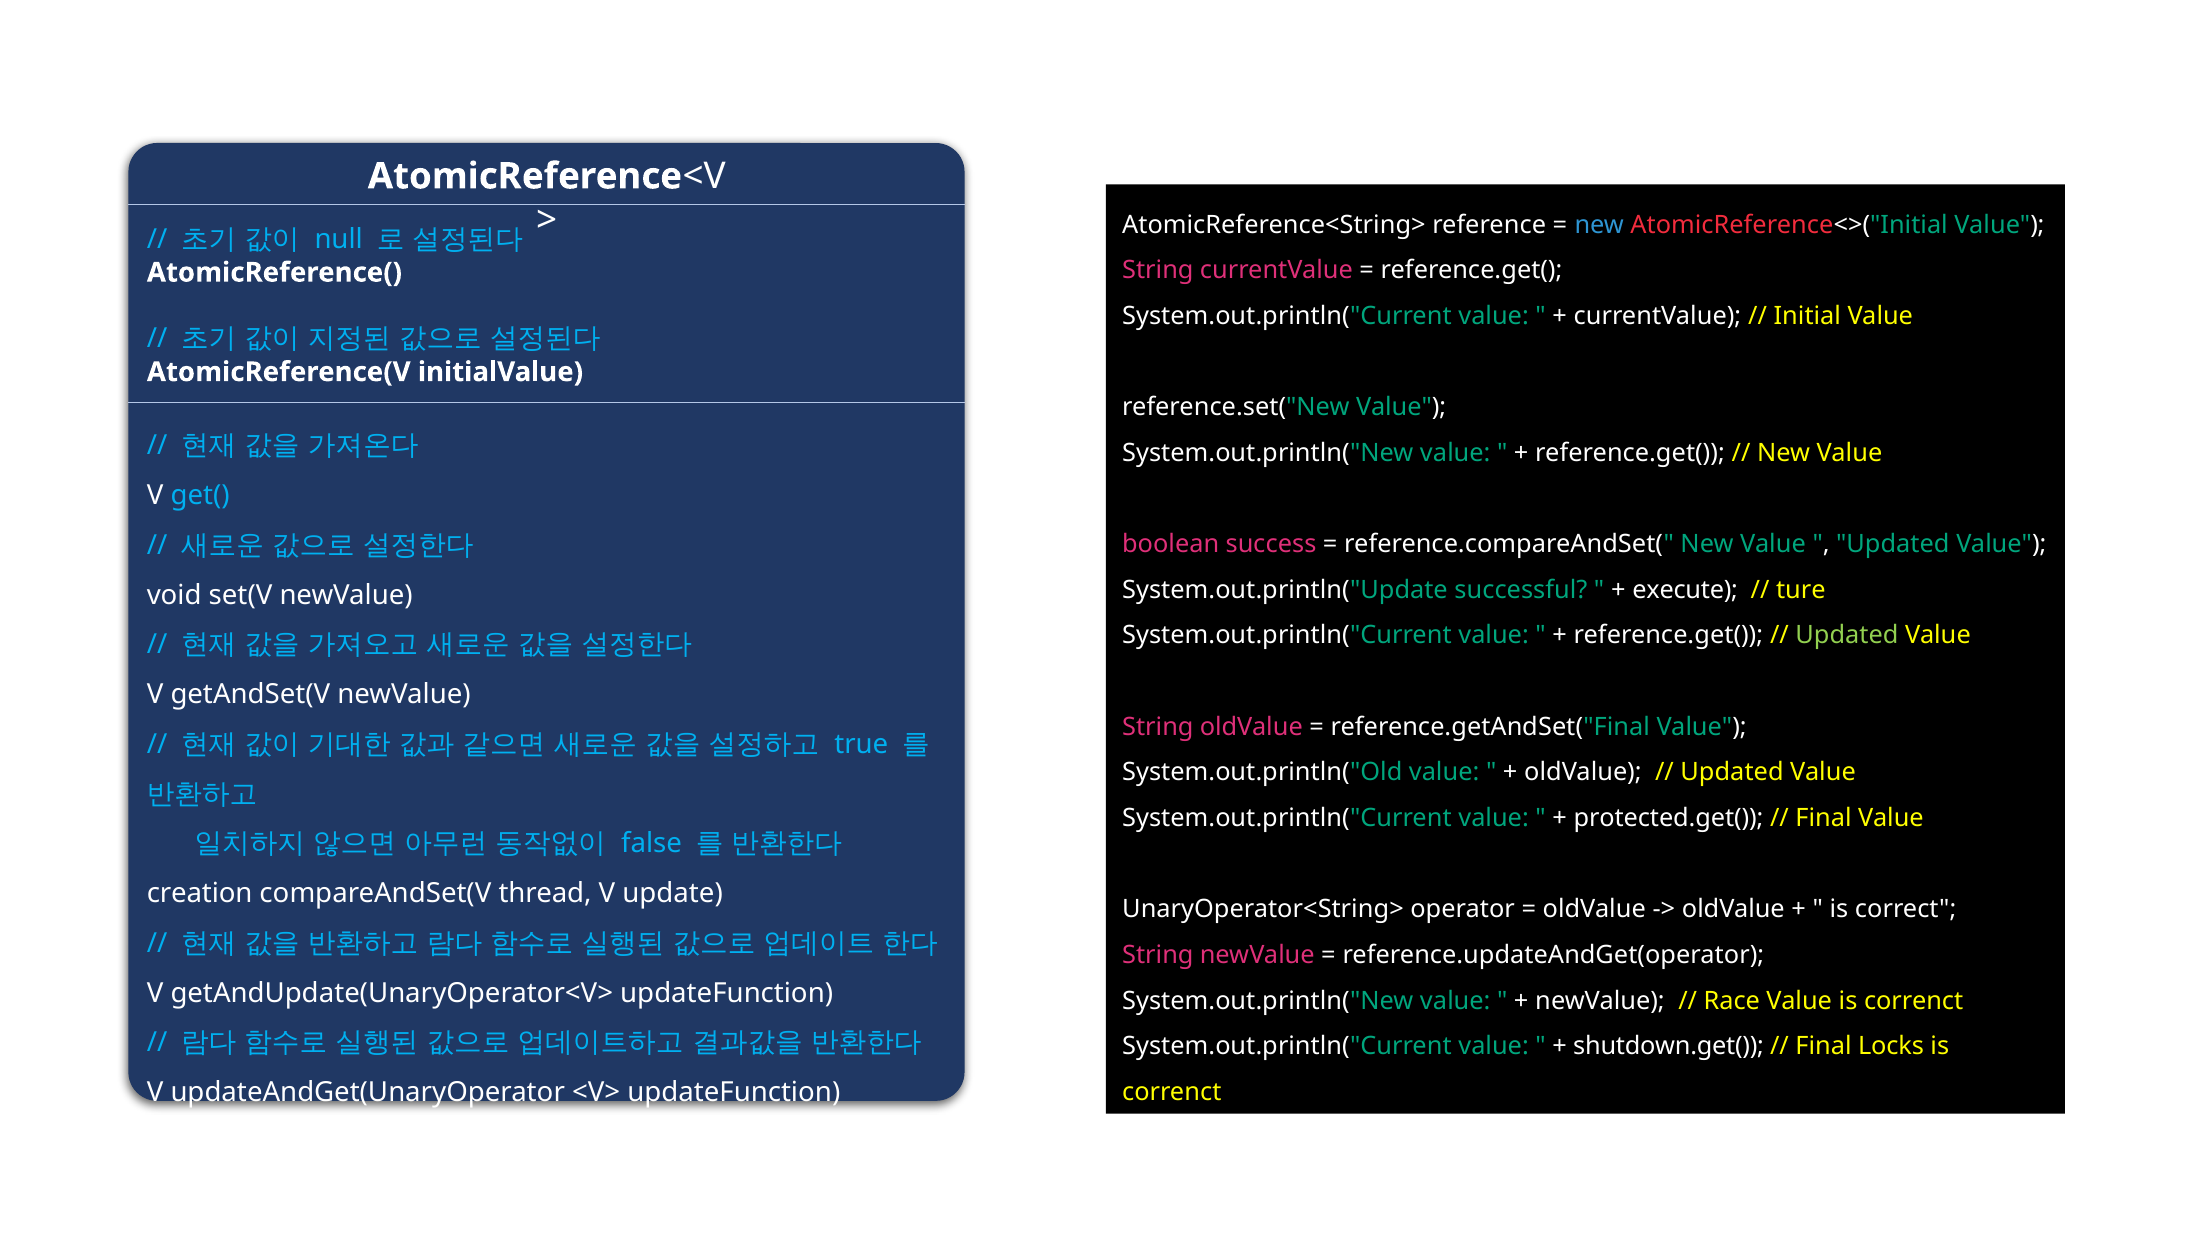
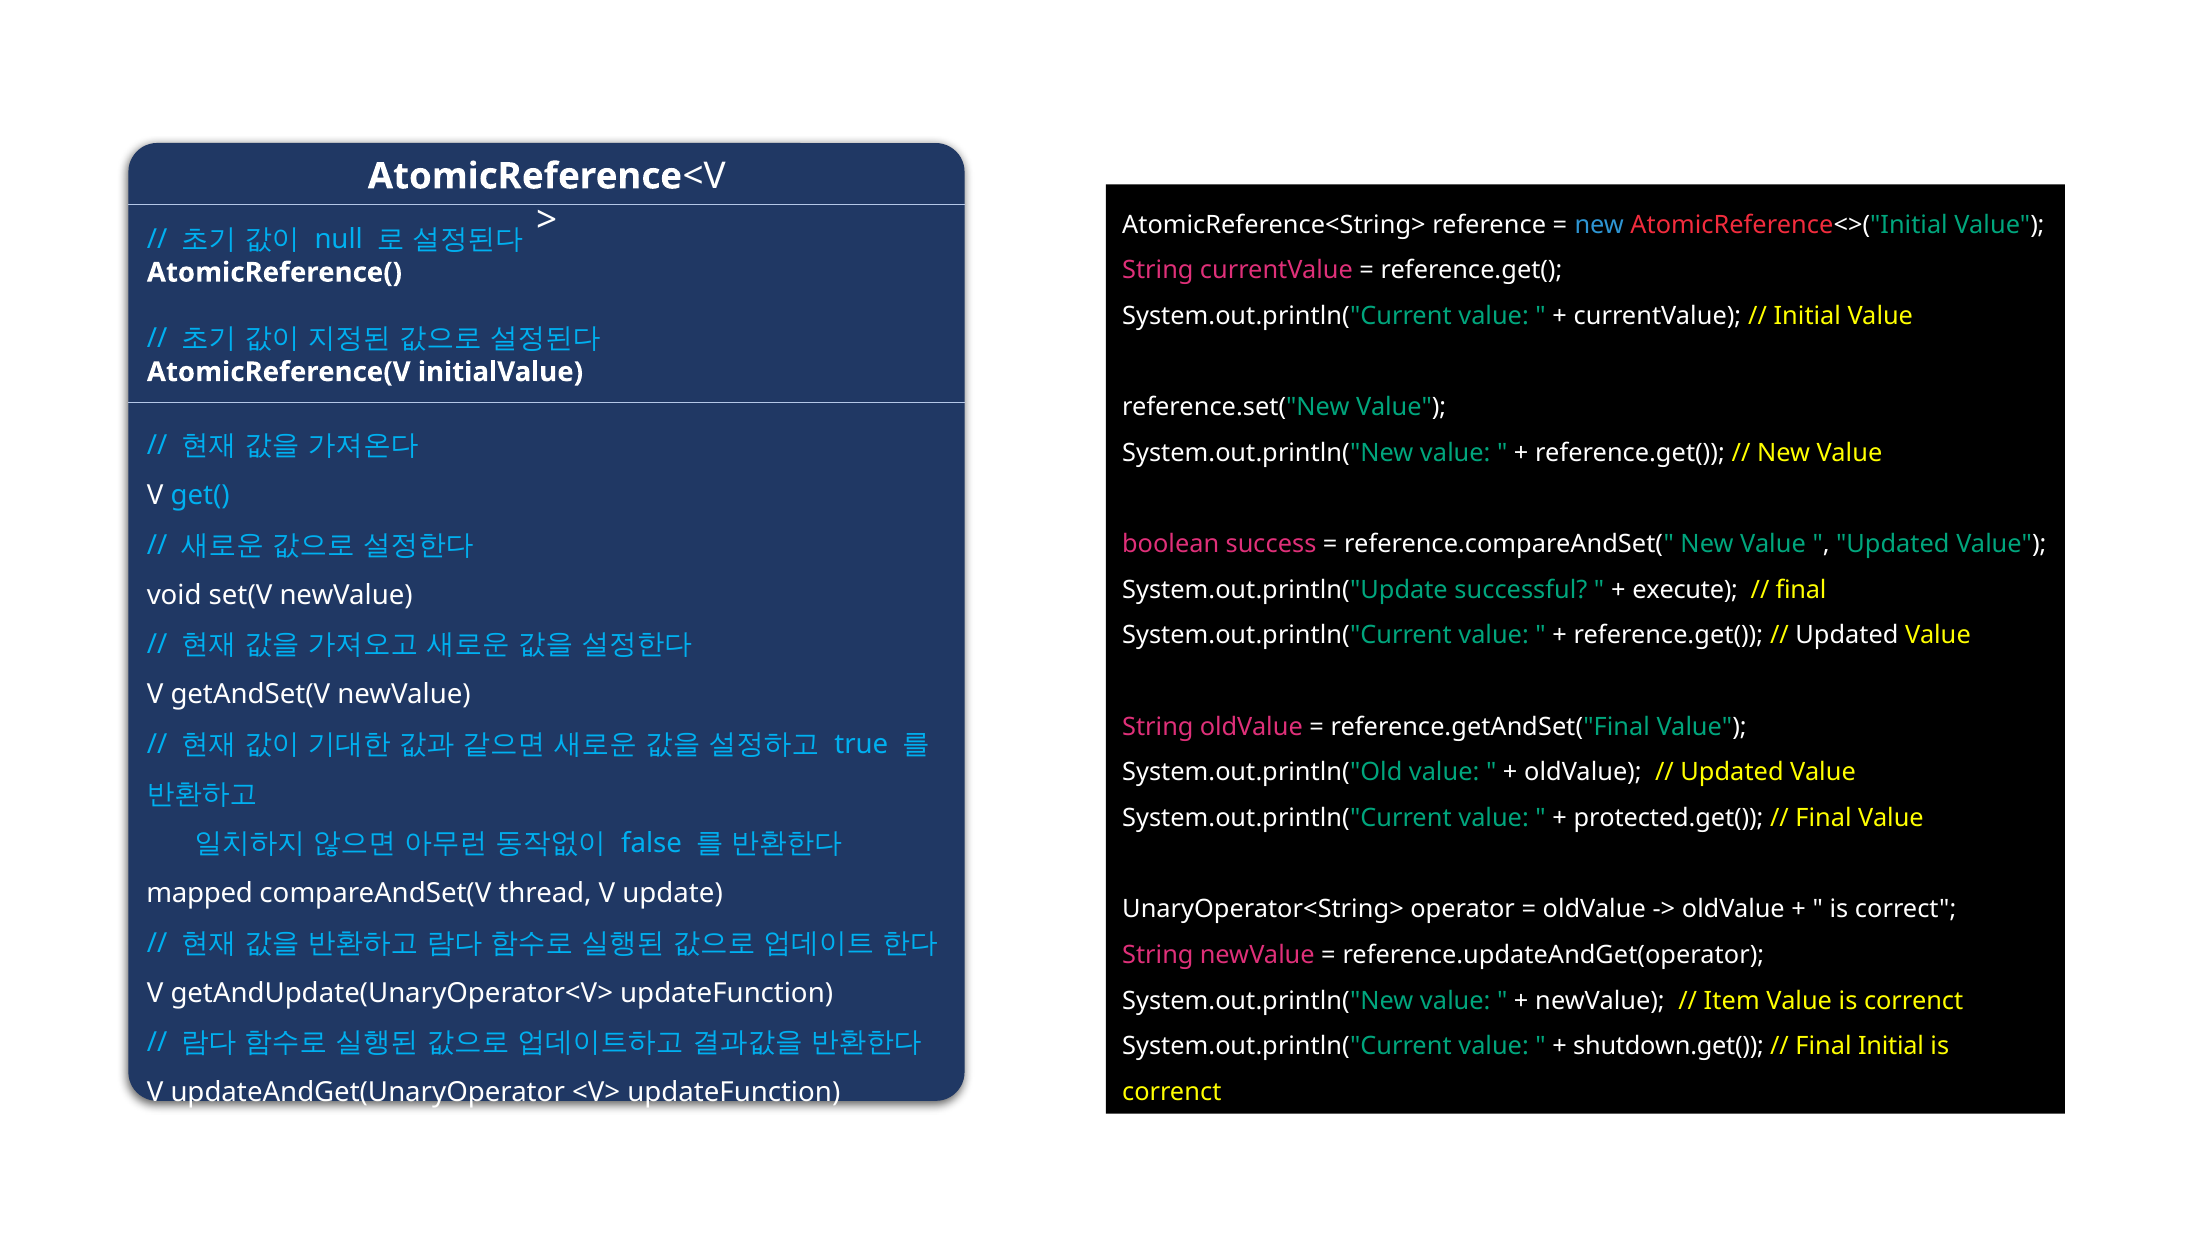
ture at (1801, 590): ture -> final
Updated at (1847, 636) colour: light green -> white
creation: creation -> mapped
Race: Race -> Item
Final Locks: Locks -> Initial
